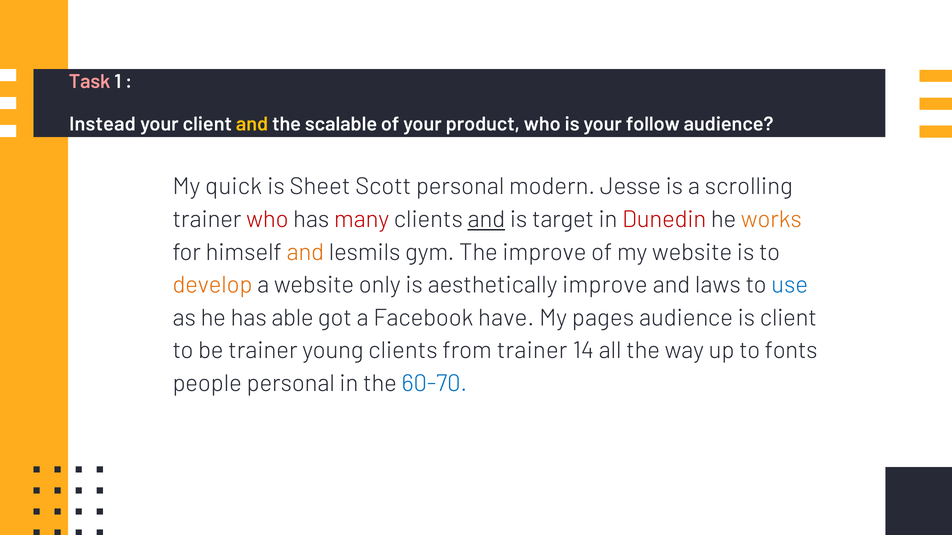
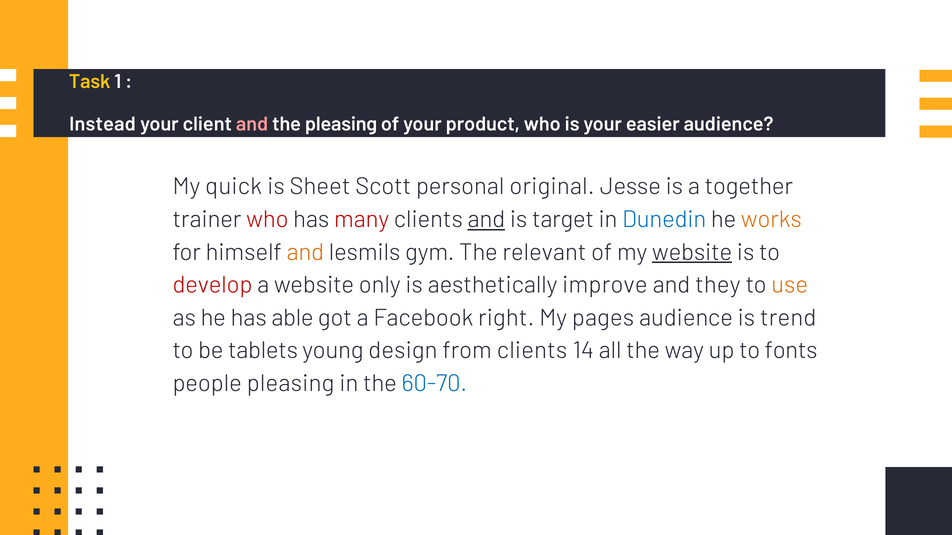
Task colour: pink -> yellow
and at (252, 124) colour: yellow -> pink
the scalable: scalable -> pleasing
follow: follow -> easier
modern: modern -> original
scrolling: scrolling -> together
Dunedin colour: red -> blue
The improve: improve -> relevant
website at (692, 252) underline: none -> present
develop colour: orange -> red
laws: laws -> they
use colour: blue -> orange
have: have -> right
is client: client -> trend
be trainer: trainer -> tablets
young clients: clients -> design
from trainer: trainer -> clients
people personal: personal -> pleasing
